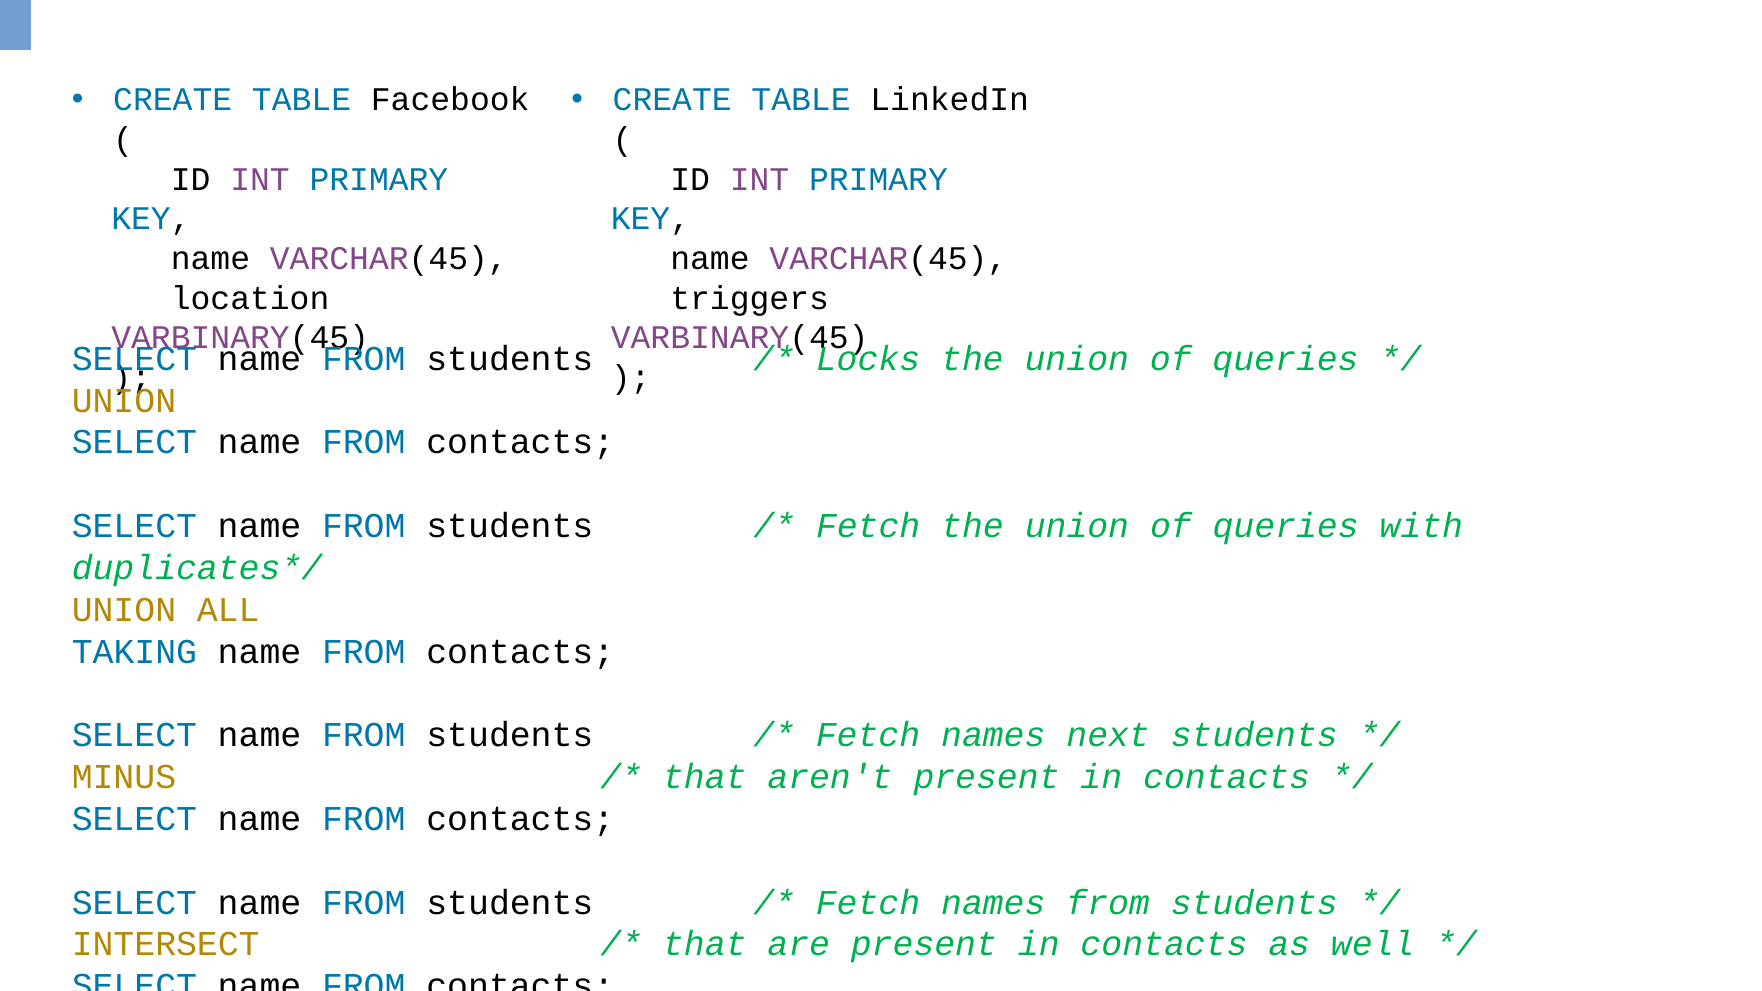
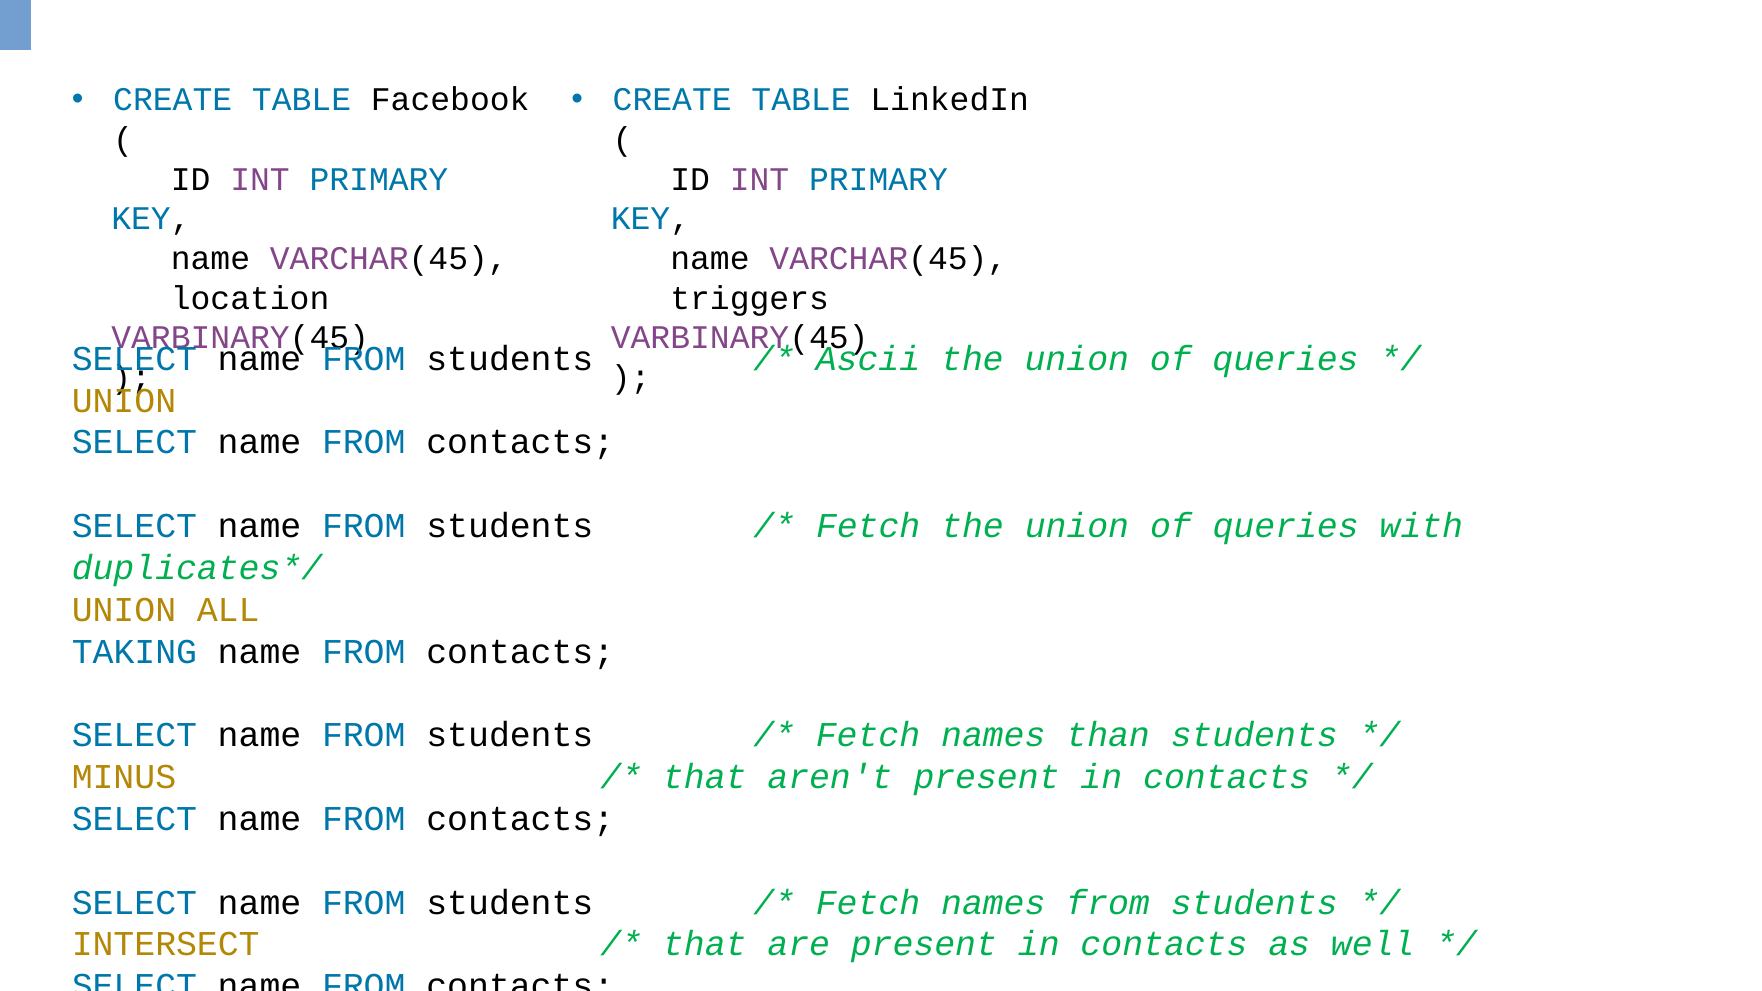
Locks: Locks -> Ascii
next: next -> than
